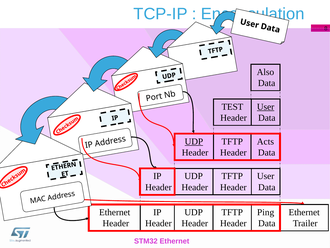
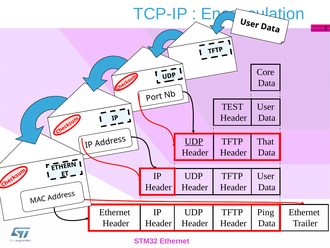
Also: Also -> Core
User at (266, 107) underline: present -> none
Acts: Acts -> That
